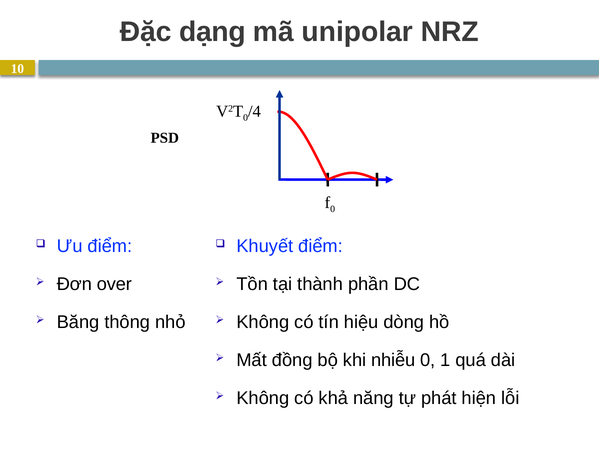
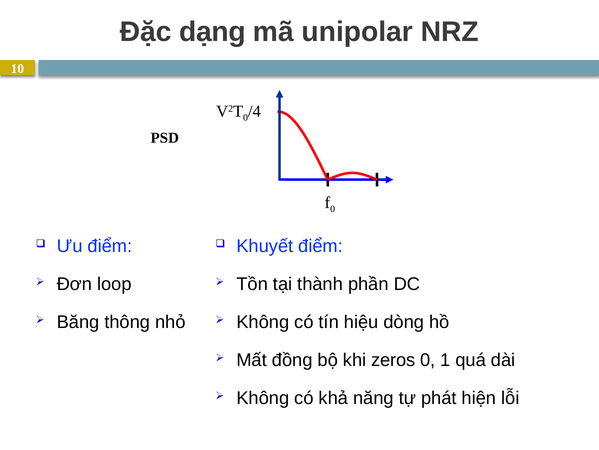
over: over -> loop
nhiễu: nhiễu -> zeros
